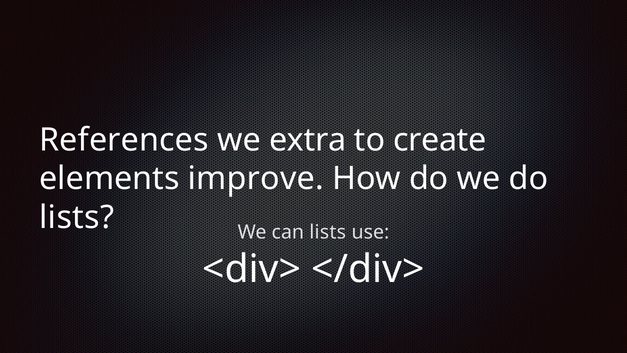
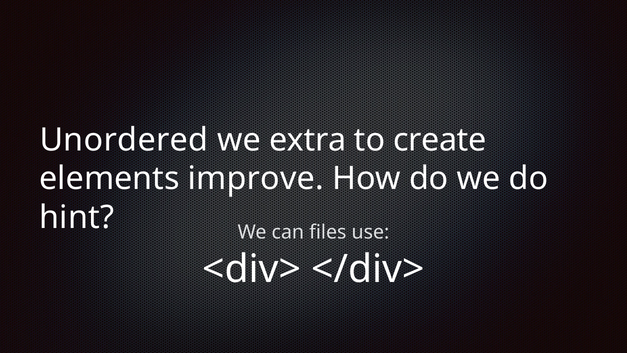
References: References -> Unordered
lists at (77, 217): lists -> hint
can lists: lists -> files
